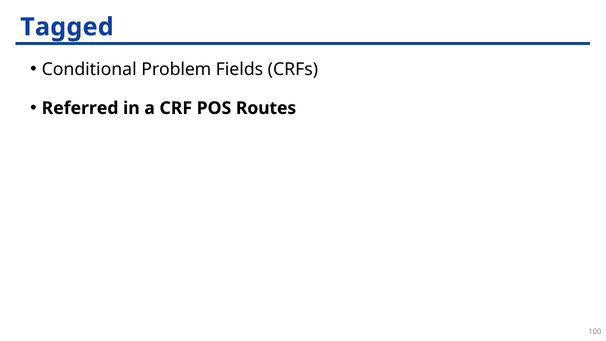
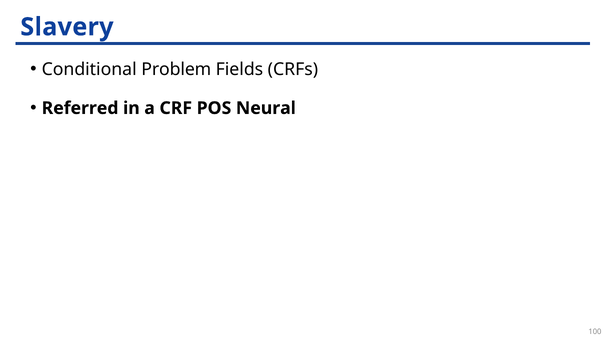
Tagged: Tagged -> Slavery
Routes: Routes -> Neural
